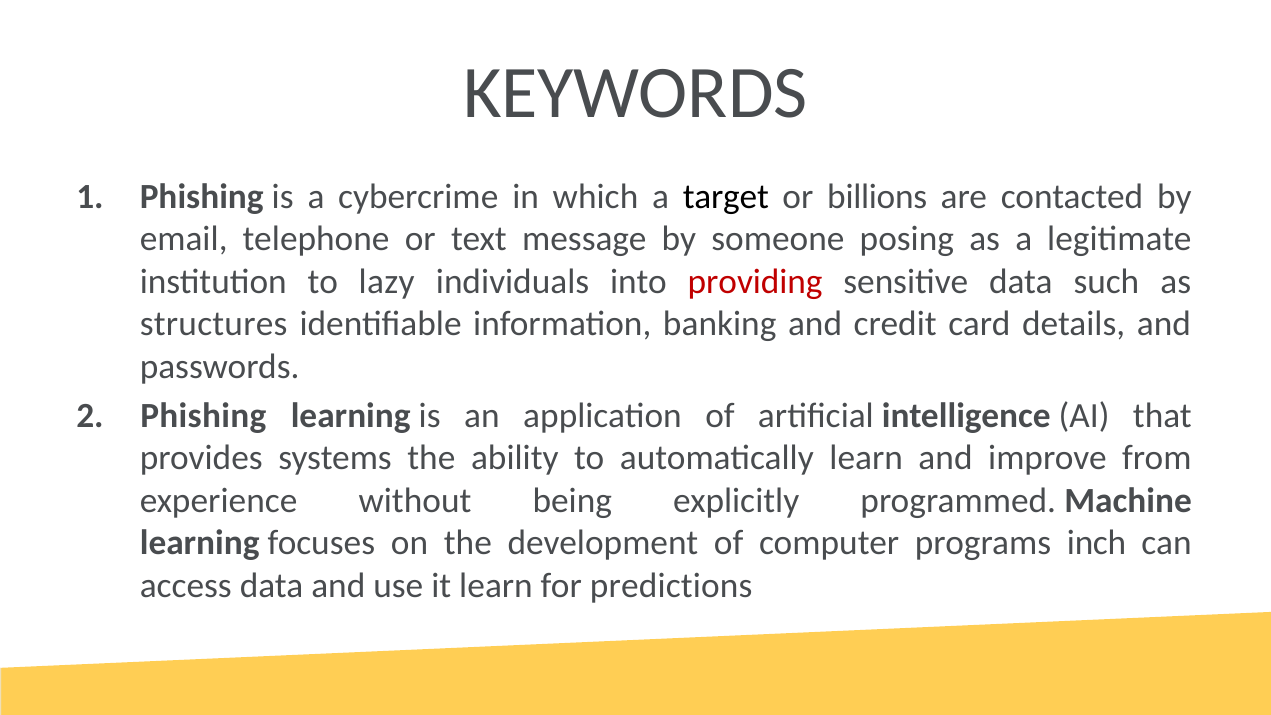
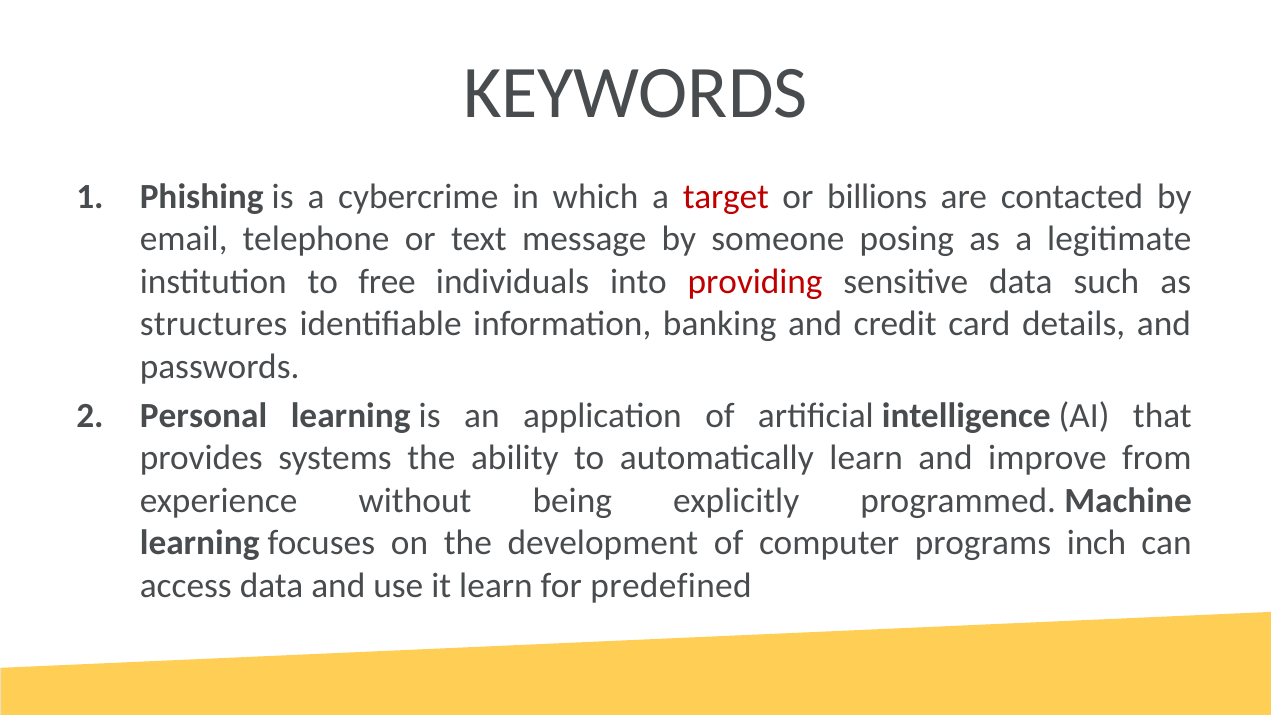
target colour: black -> red
lazy: lazy -> free
Phishing at (203, 416): Phishing -> Personal
predictions: predictions -> predefined
